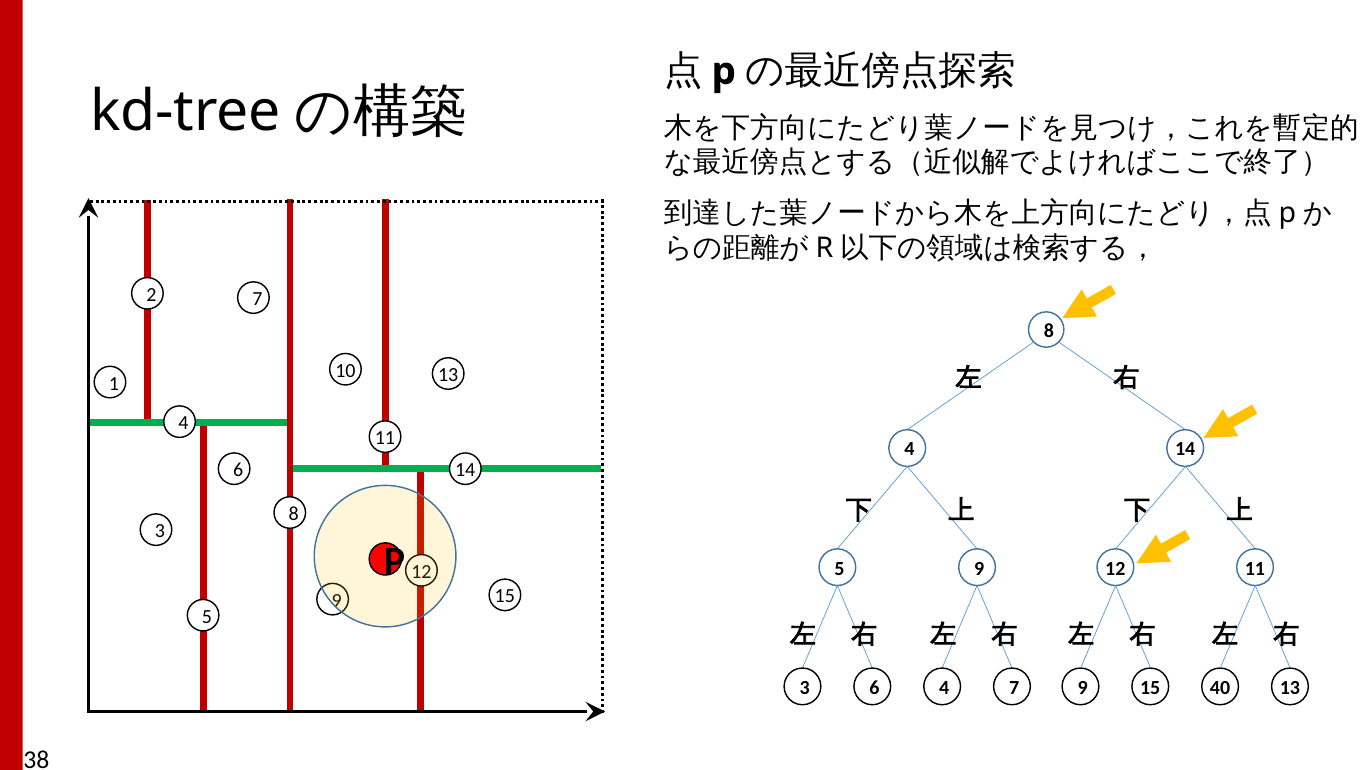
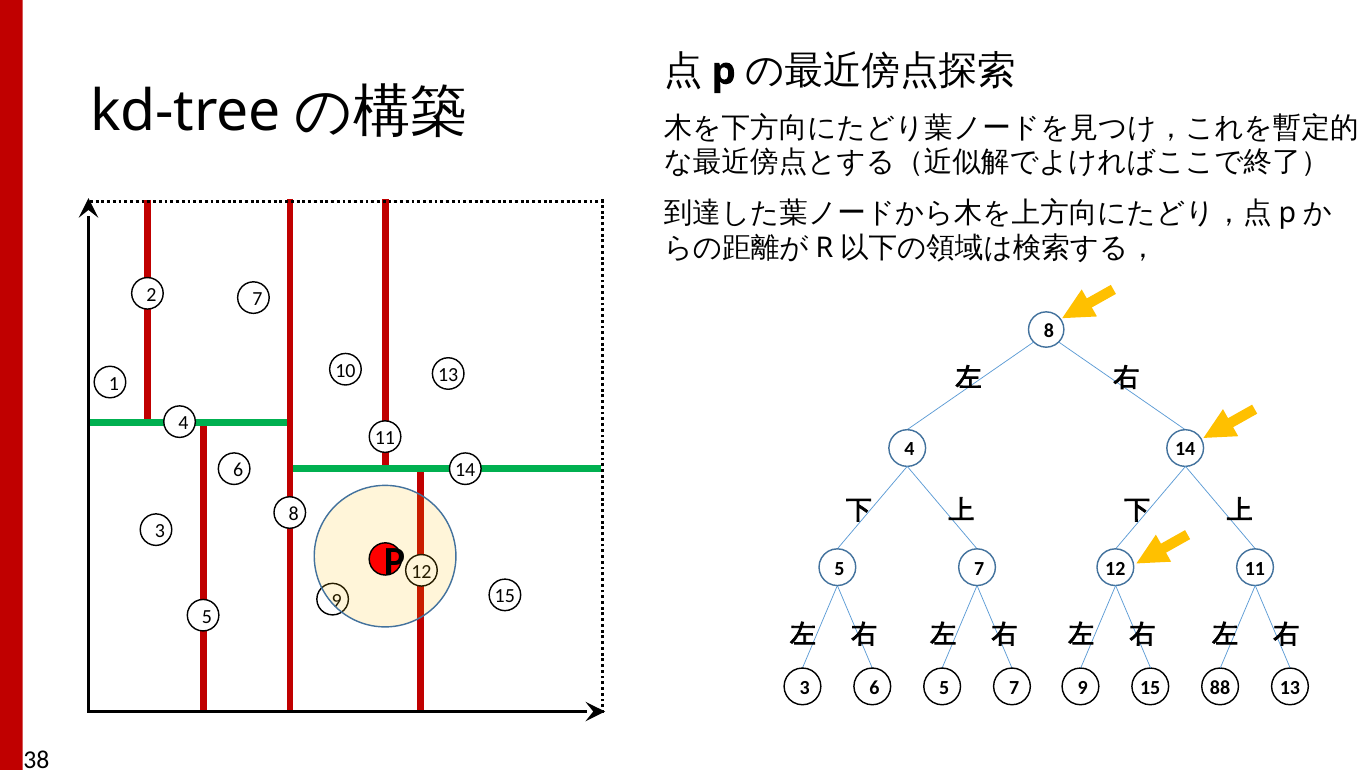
9 at (979, 569): 9 -> 7
6 4: 4 -> 5
40: 40 -> 88
